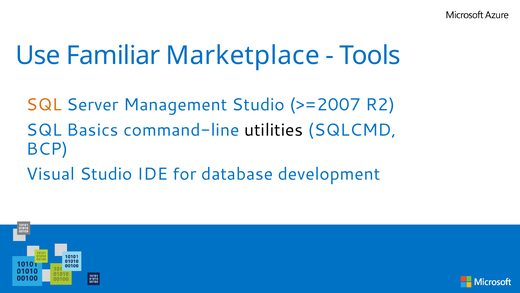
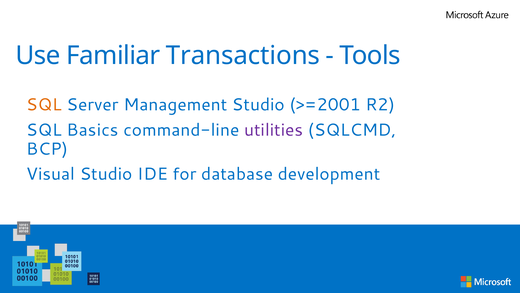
Marketplace: Marketplace -> Transactions
>=2007: >=2007 -> >=2001
utilities colour: black -> purple
